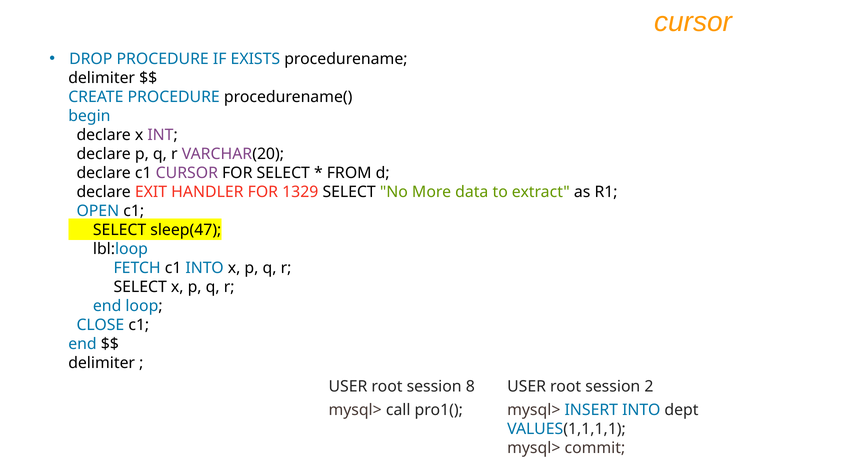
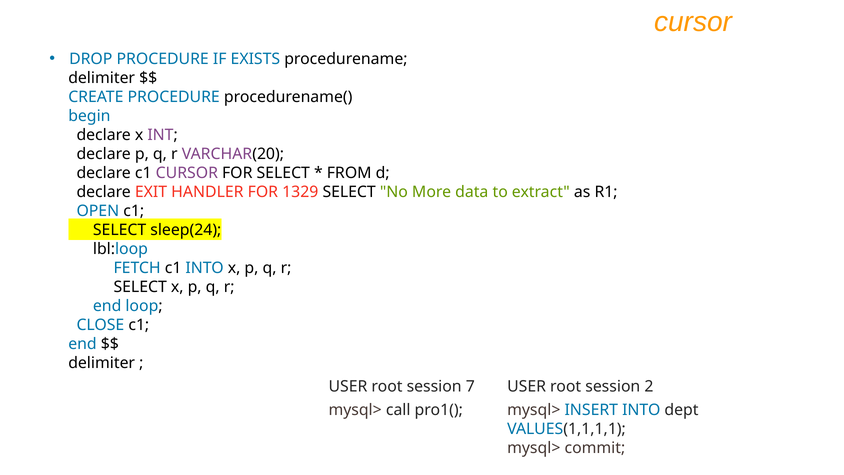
sleep(47: sleep(47 -> sleep(24
8: 8 -> 7
